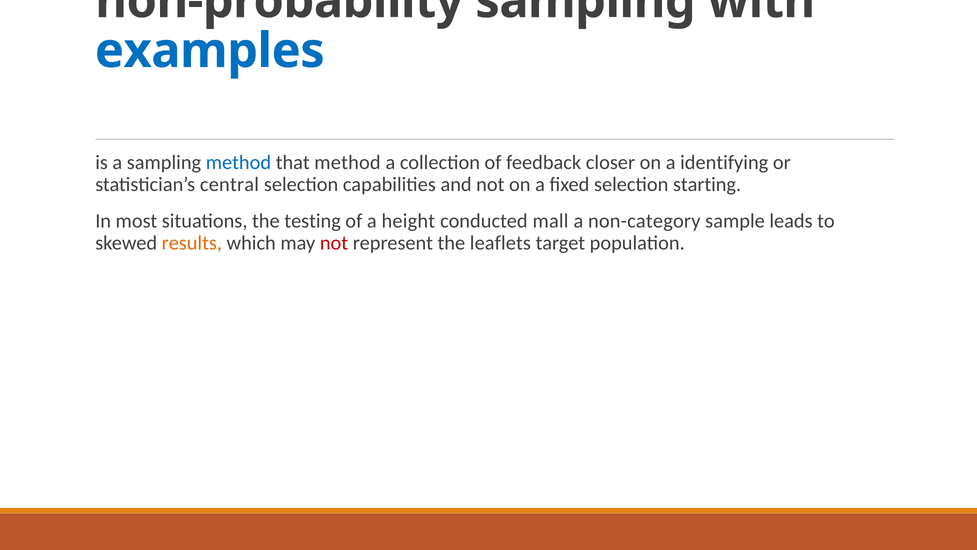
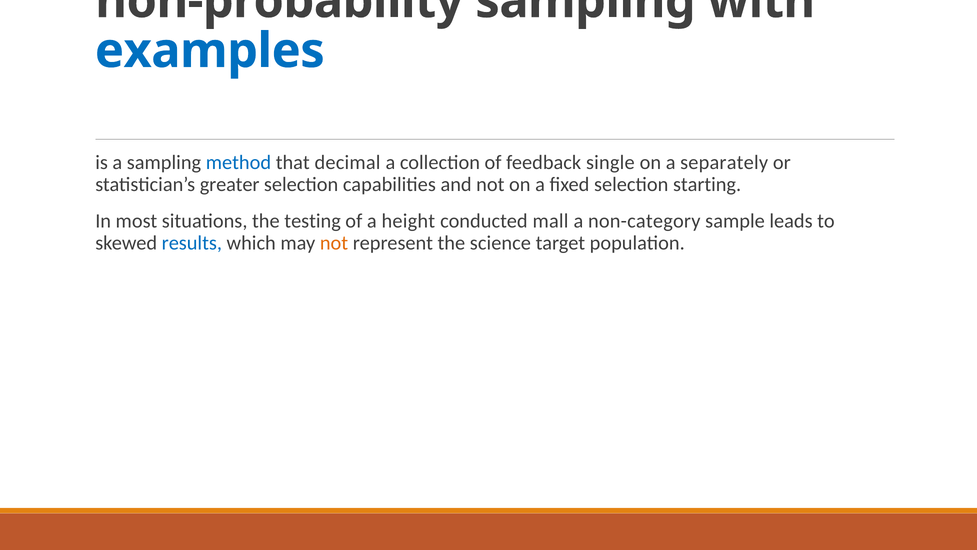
that method: method -> decimal
closer: closer -> single
identifying: identifying -> separately
central: central -> greater
results colour: orange -> blue
not at (334, 243) colour: red -> orange
leaflets: leaflets -> science
